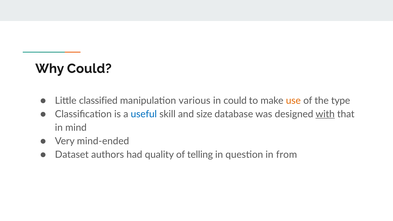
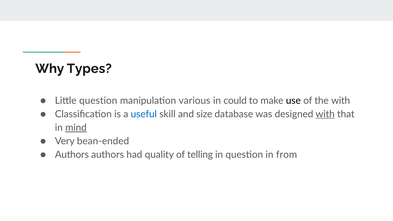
Why Could: Could -> Types
Little classified: classified -> question
use colour: orange -> black
the type: type -> with
mind underline: none -> present
mind-ended: mind-ended -> bean-ended
Dataset at (72, 155): Dataset -> Authors
